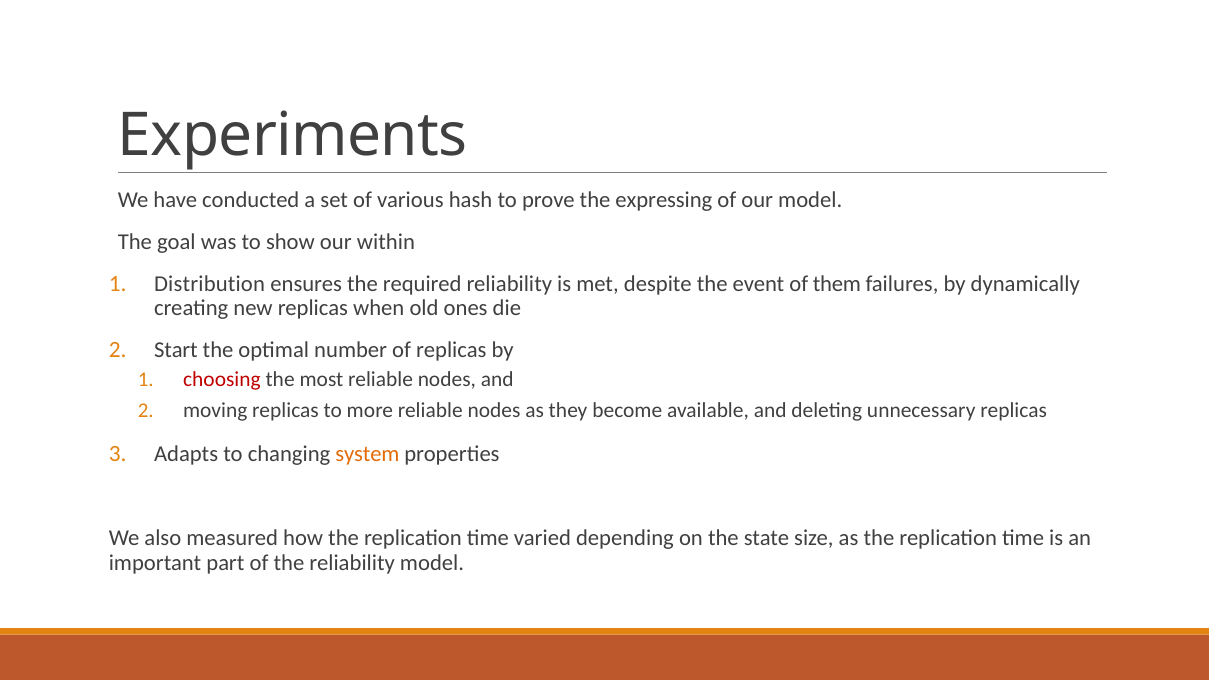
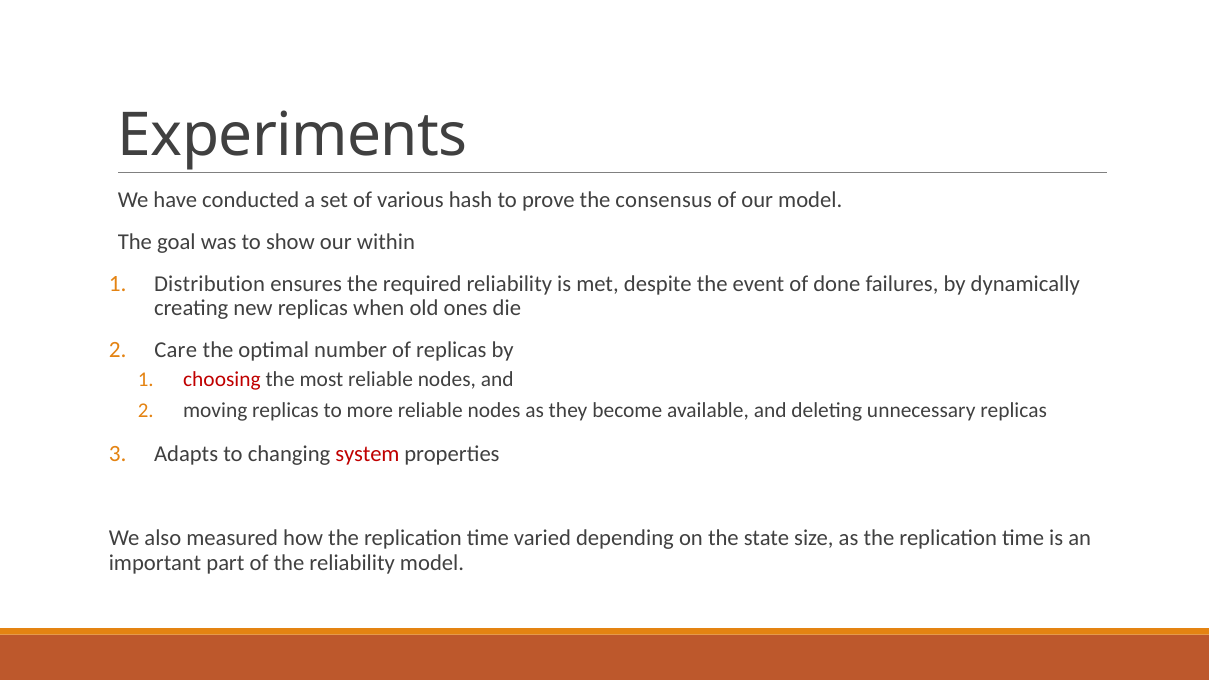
expressing: expressing -> consensus
them: them -> done
Start: Start -> Care
system colour: orange -> red
